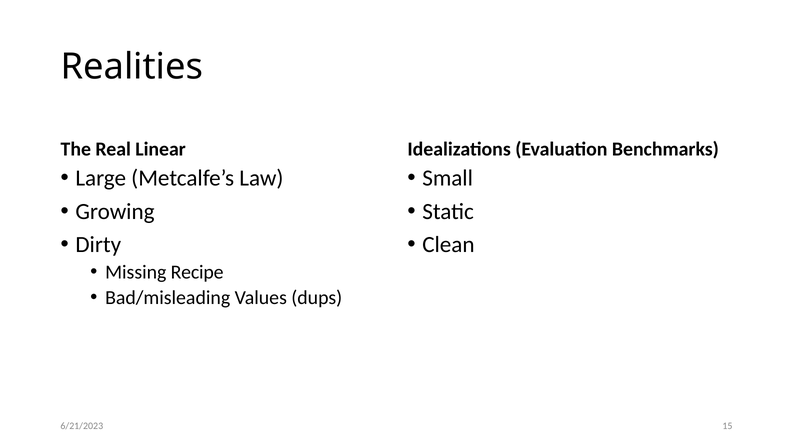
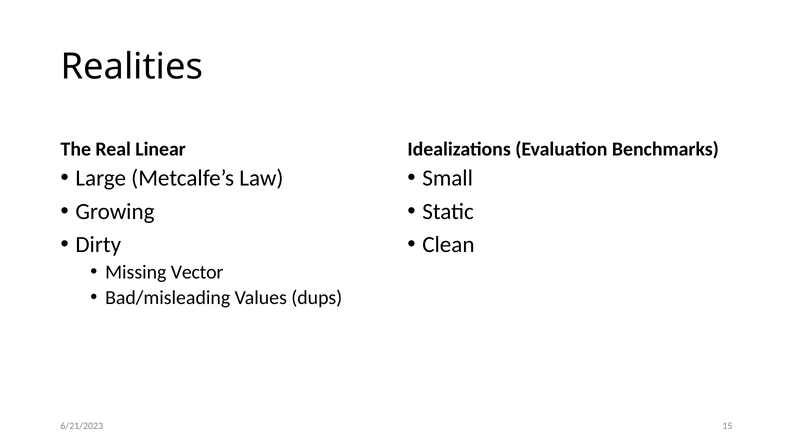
Recipe: Recipe -> Vector
